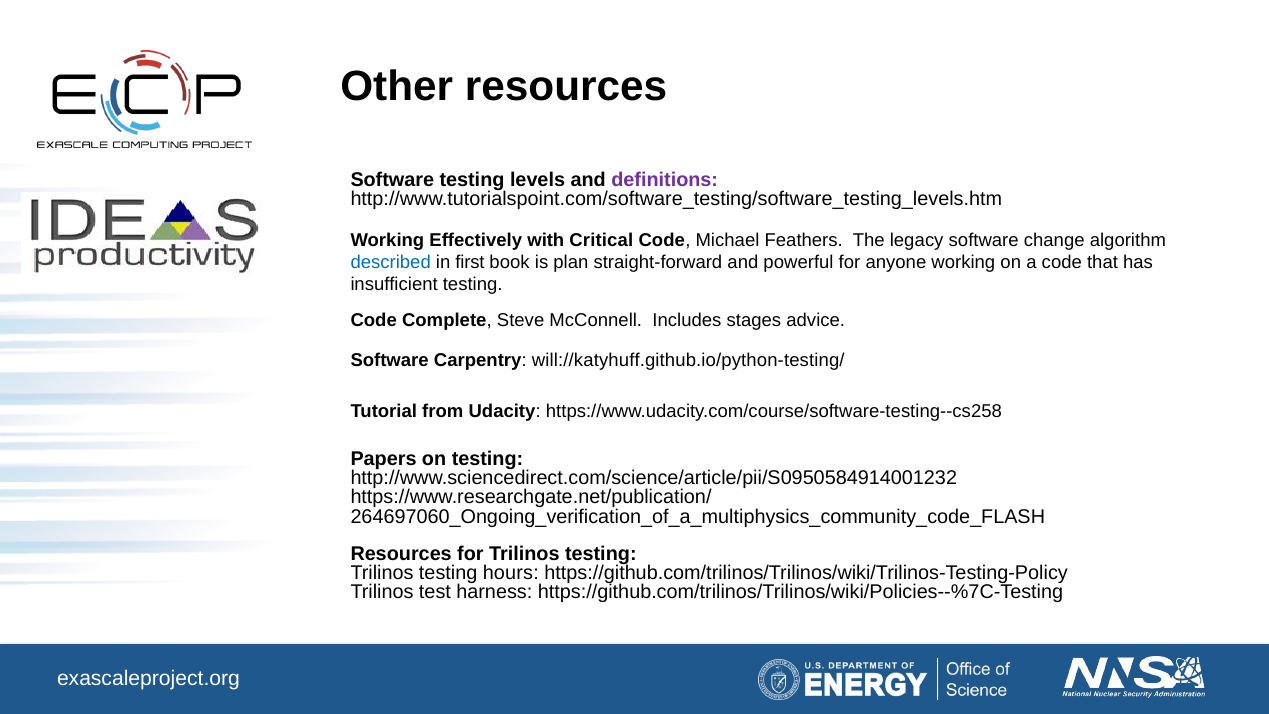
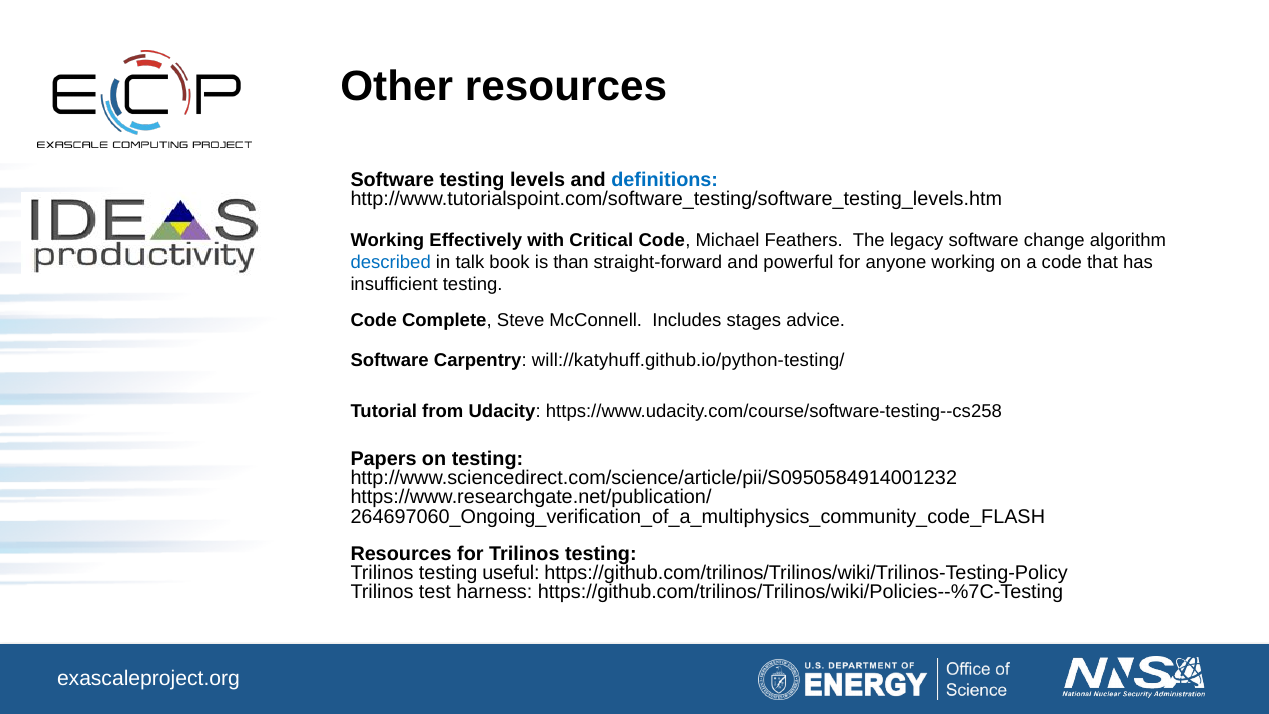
definitions colour: purple -> blue
first: first -> talk
plan: plan -> than
hours: hours -> useful
